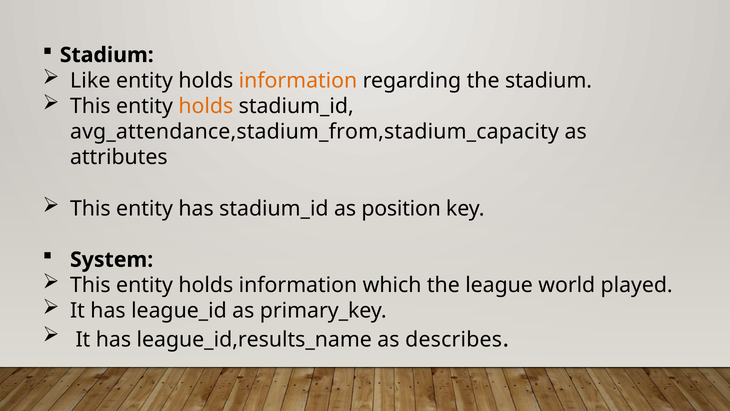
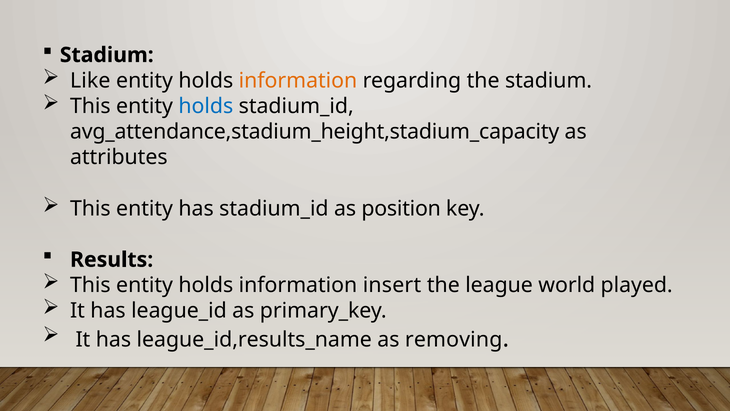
holds at (206, 106) colour: orange -> blue
avg_attendance,stadium_from,stadium_capacity: avg_attendance,stadium_from,stadium_capacity -> avg_attendance,stadium_height,stadium_capacity
System: System -> Results
which: which -> insert
describes: describes -> removing
